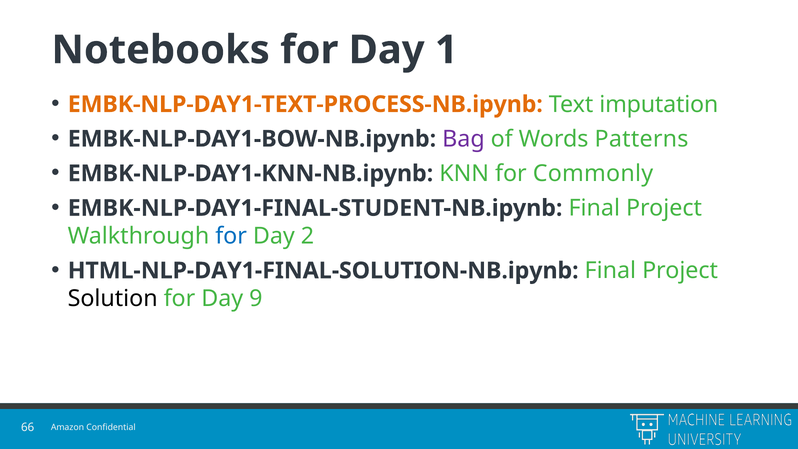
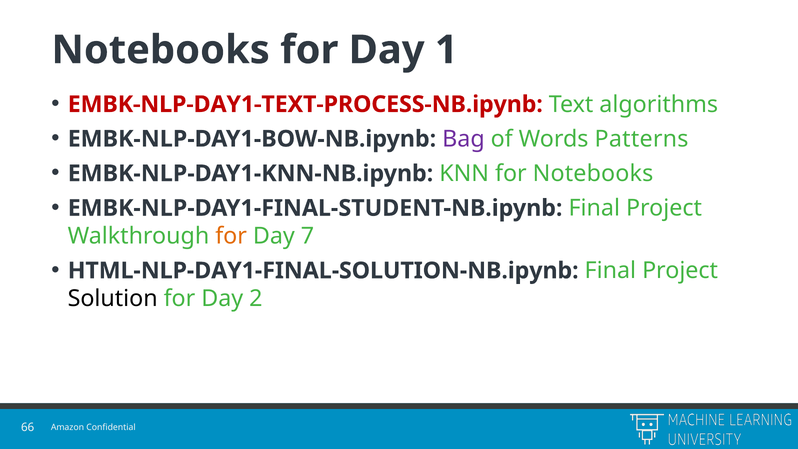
EMBK-NLP-DAY1-TEXT-PROCESS-NB.ipynb colour: orange -> red
imputation: imputation -> algorithms
for Commonly: Commonly -> Notebooks
for at (231, 236) colour: blue -> orange
2: 2 -> 7
9: 9 -> 2
